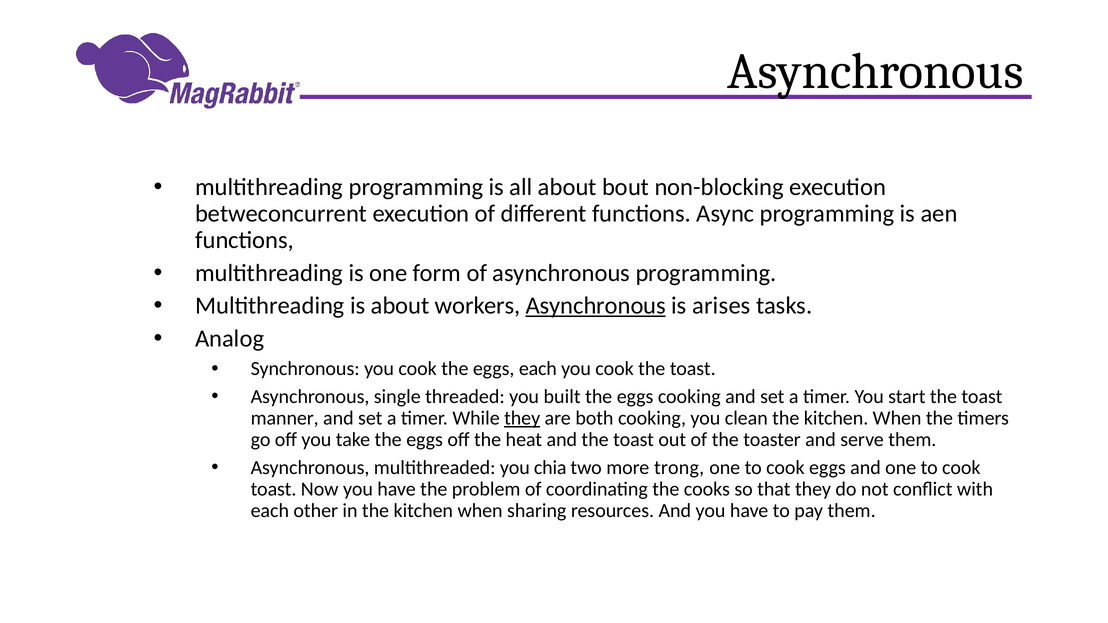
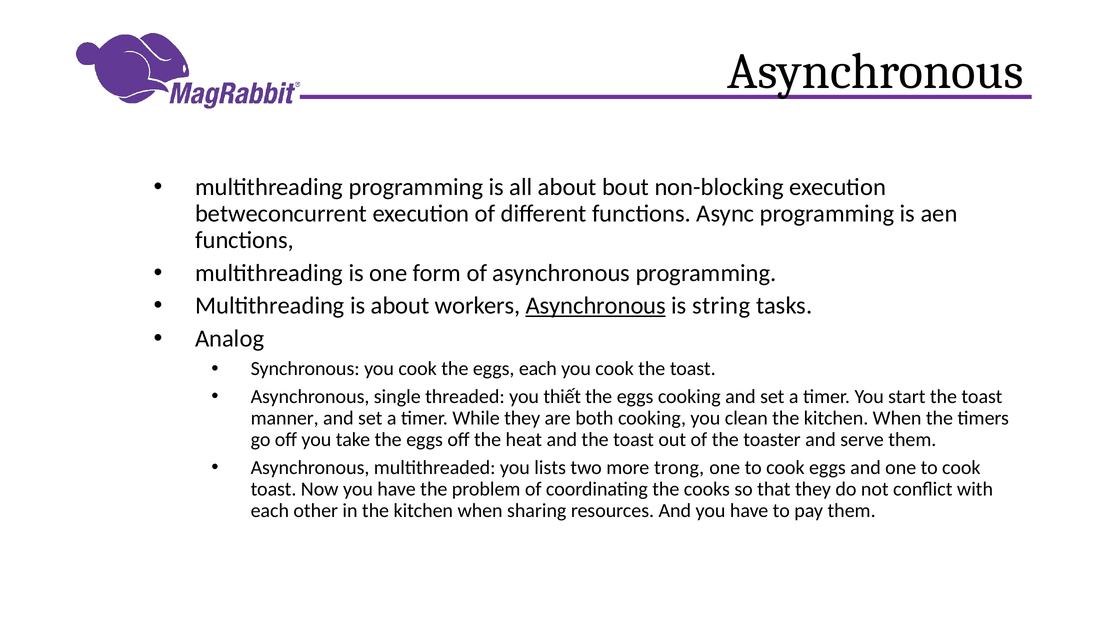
arises: arises -> string
built: built -> thiết
they at (522, 418) underline: present -> none
chia: chia -> lists
